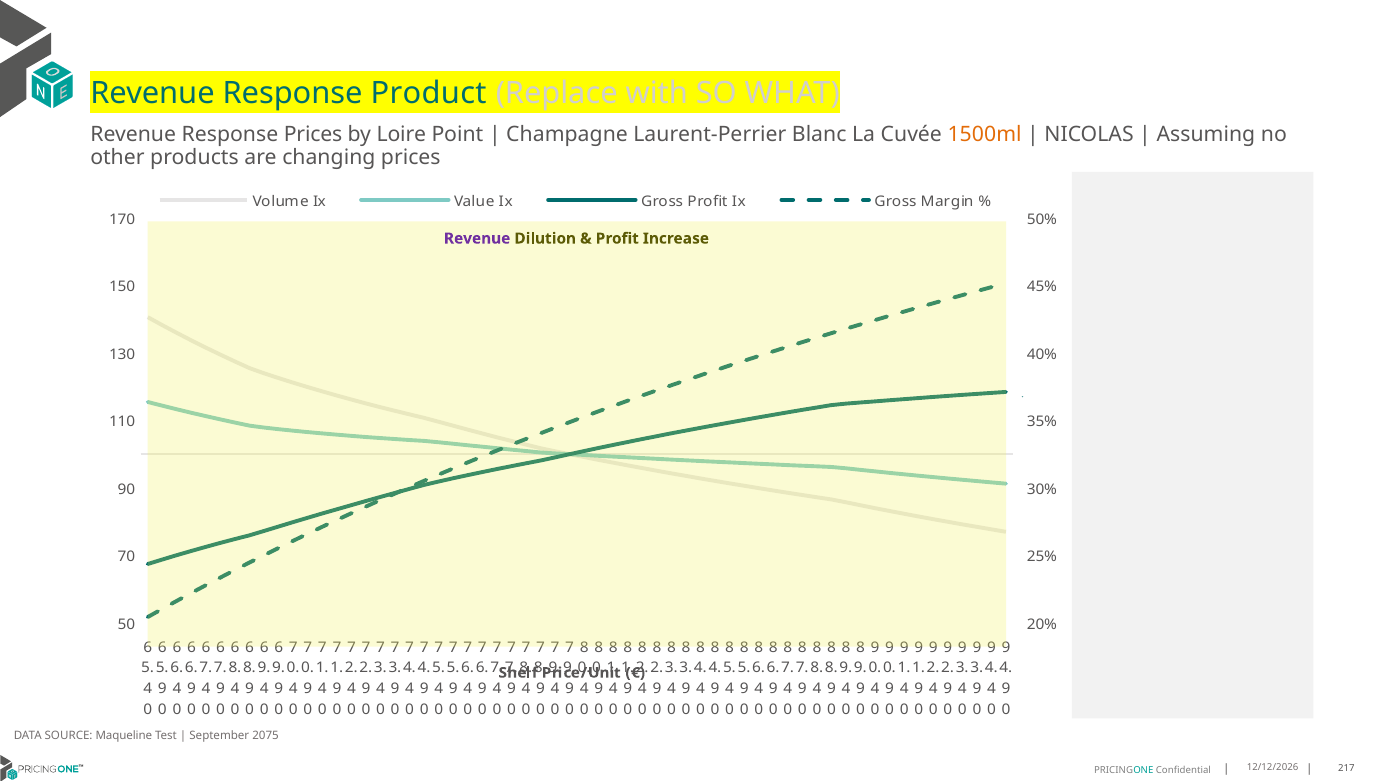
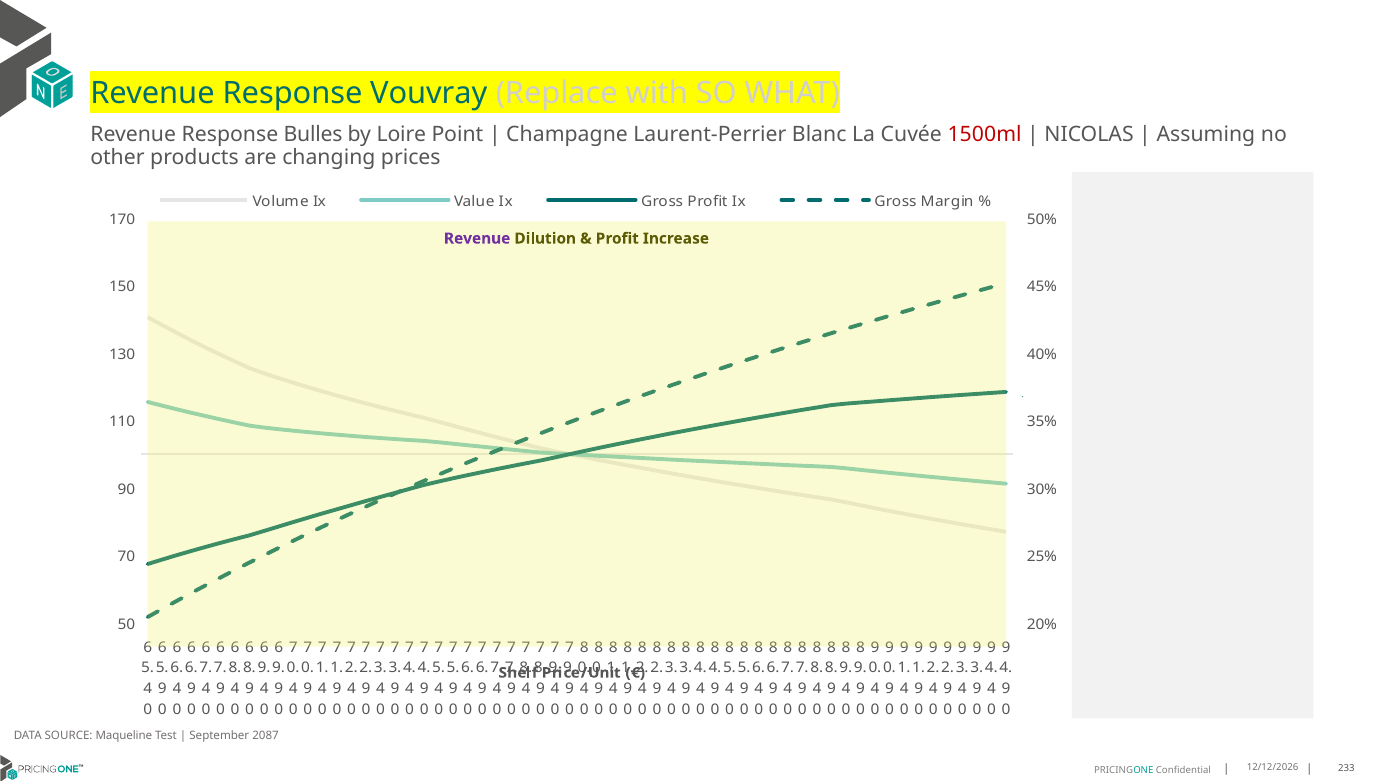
Product: Product -> Vouvray
Response Prices: Prices -> Bulles
1500ml colour: orange -> red
2075: 2075 -> 2087
217: 217 -> 233
